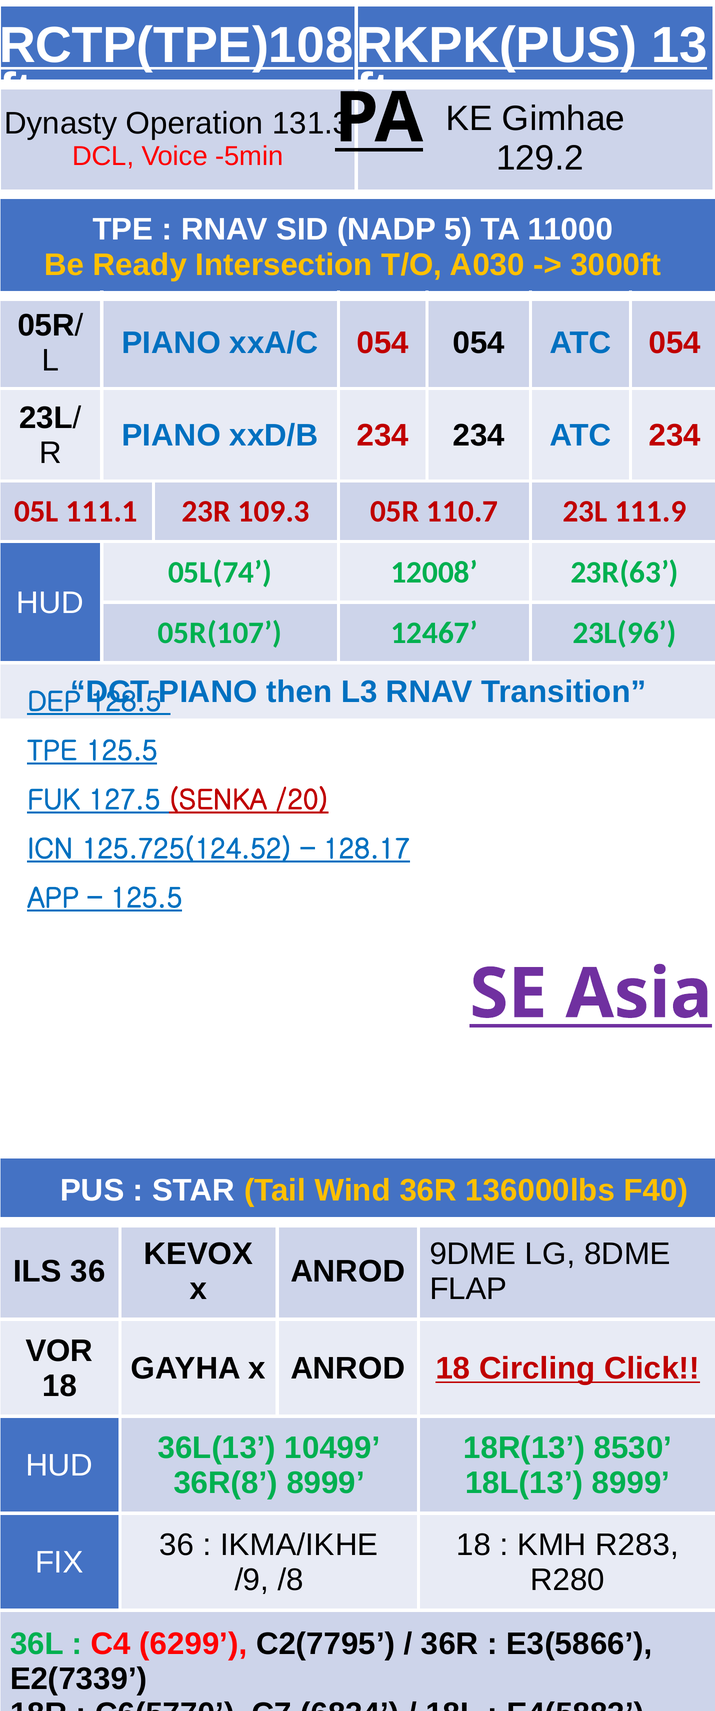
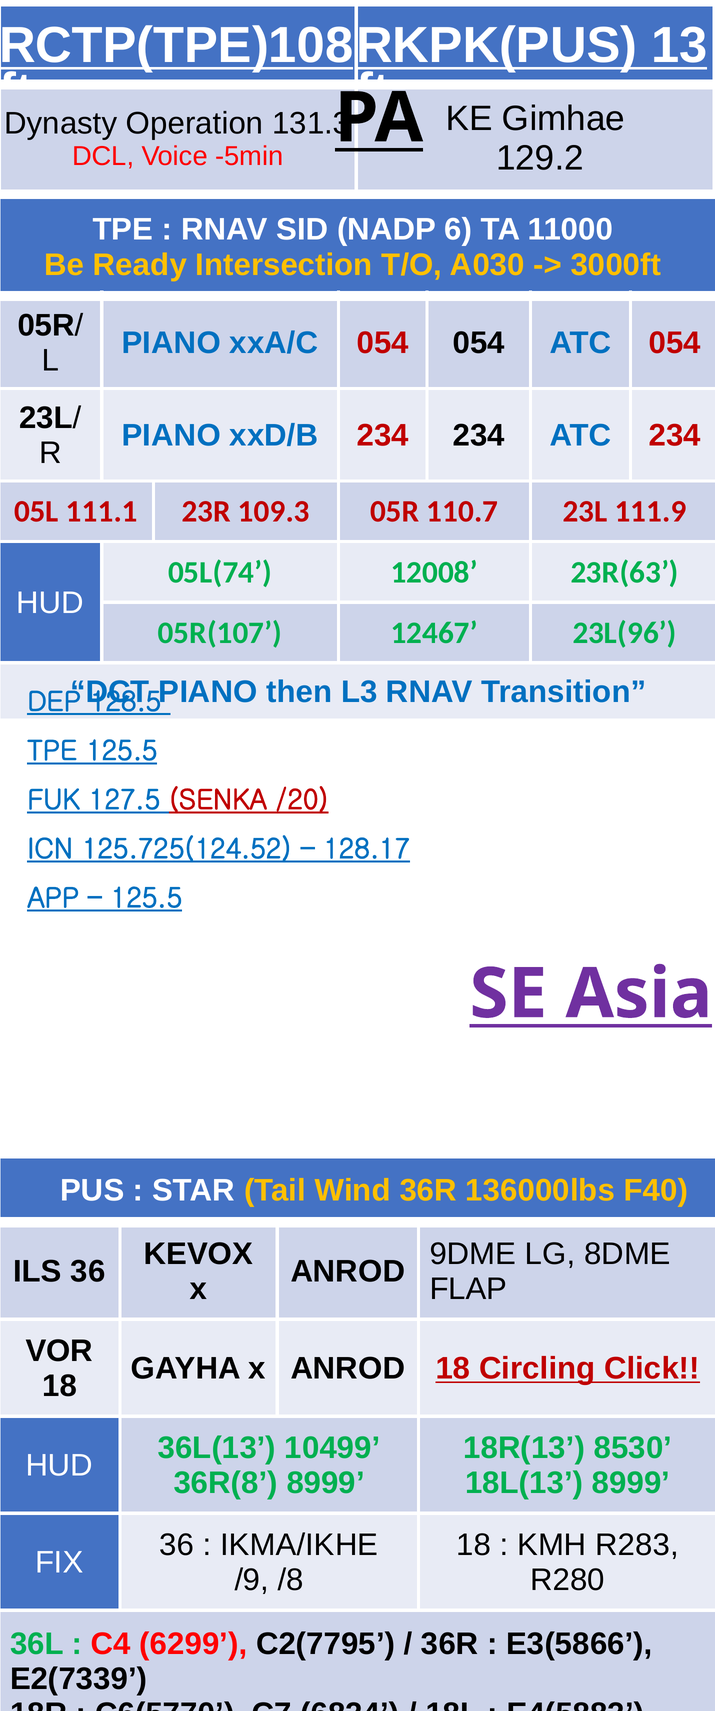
5: 5 -> 6
